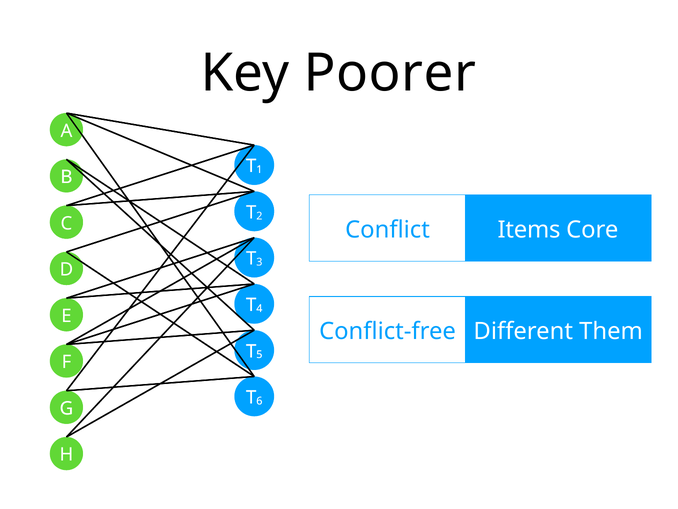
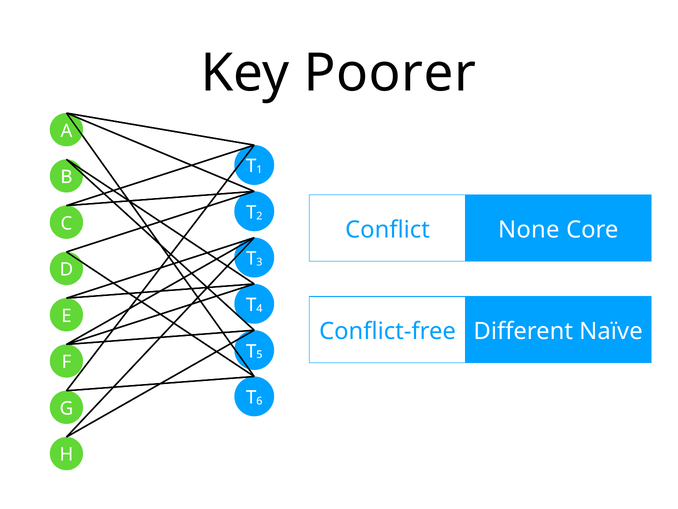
Items: Items -> None
Them: Them -> Naïve
